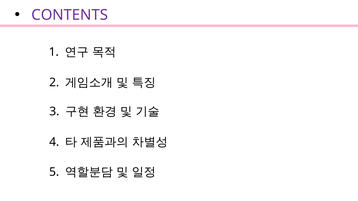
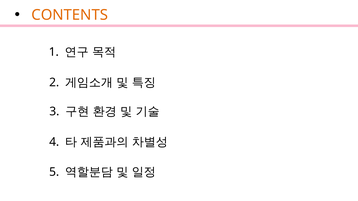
CONTENTS colour: purple -> orange
